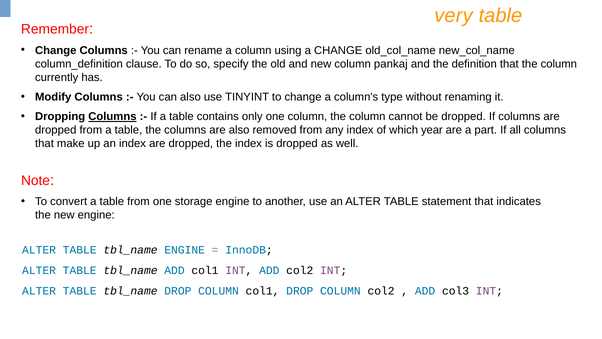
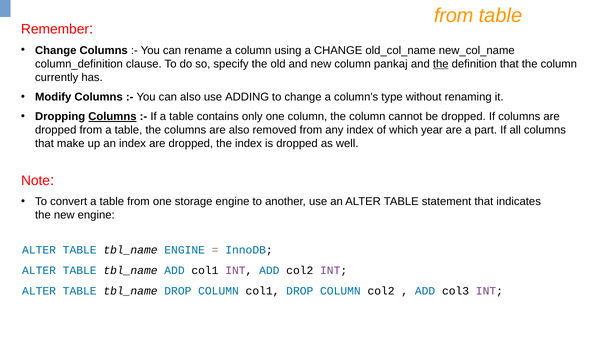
very at (454, 16): very -> from
the at (441, 64) underline: none -> present
TINYINT: TINYINT -> ADDING
